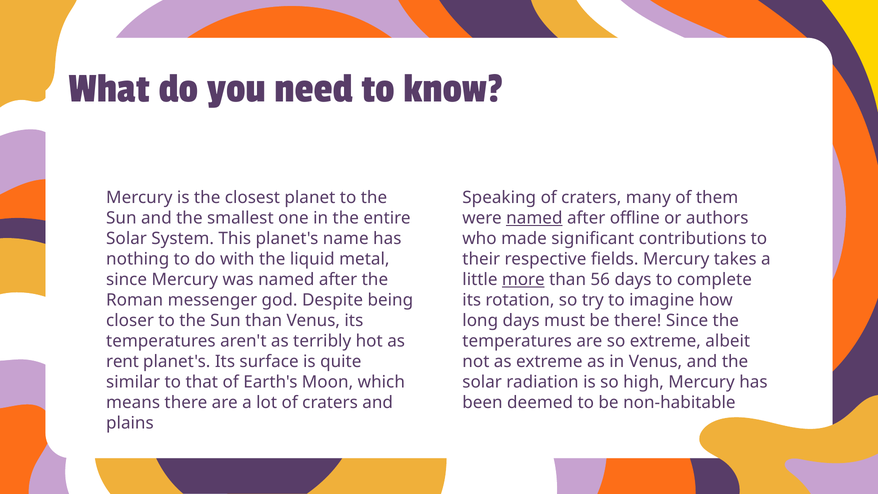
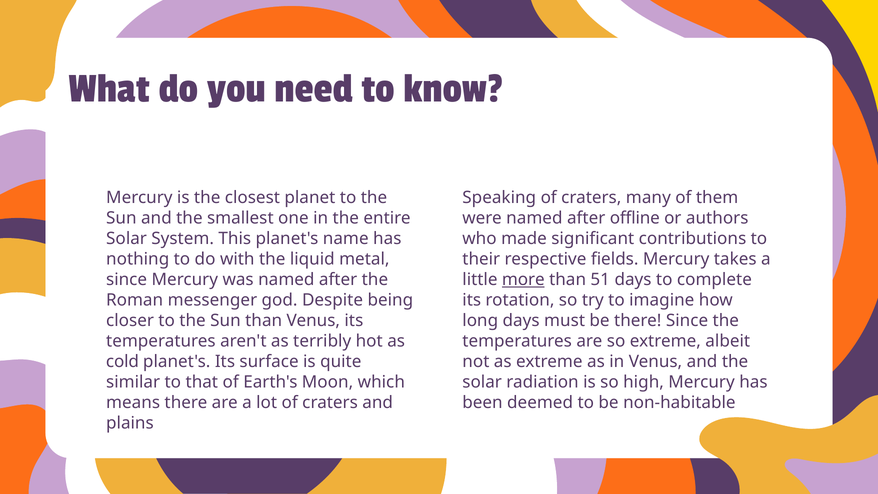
named at (534, 218) underline: present -> none
56: 56 -> 51
rent: rent -> cold
